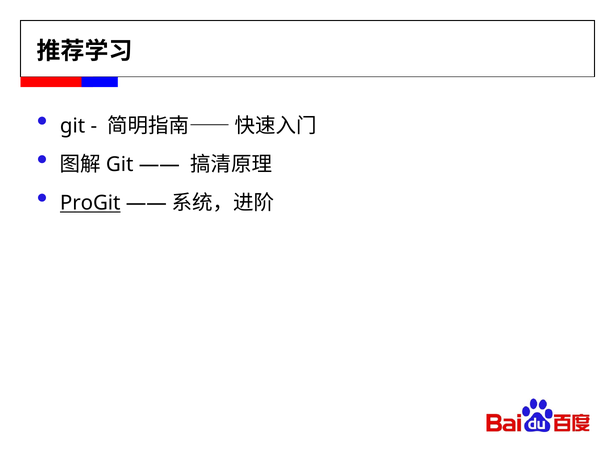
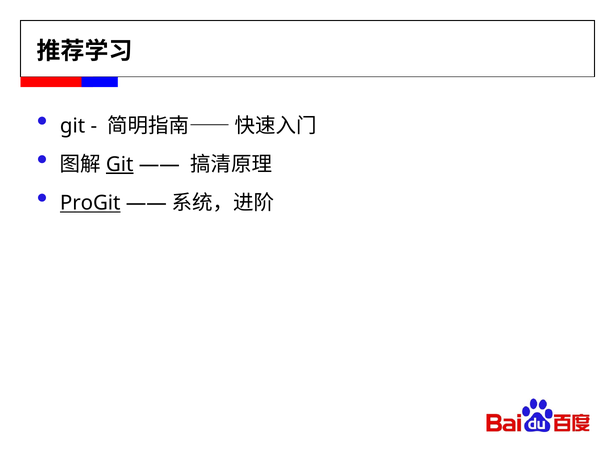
Git at (120, 165) underline: none -> present
